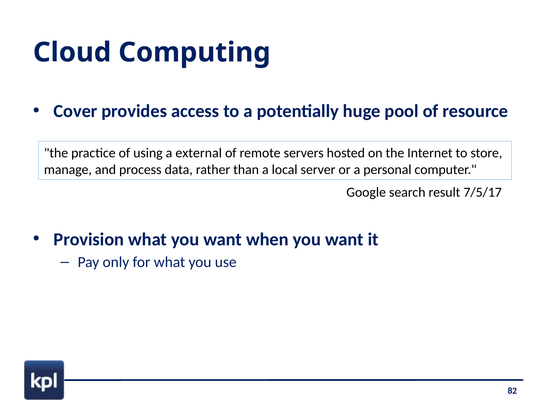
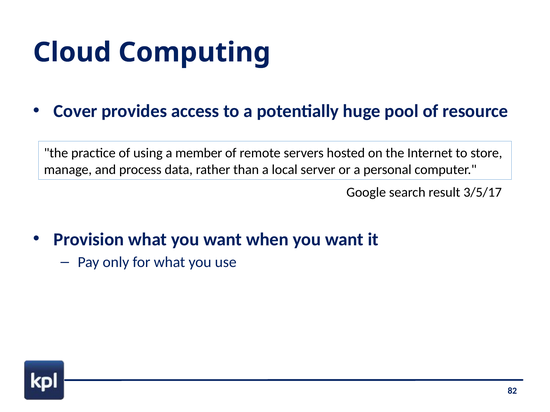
external: external -> member
7/5/17: 7/5/17 -> 3/5/17
